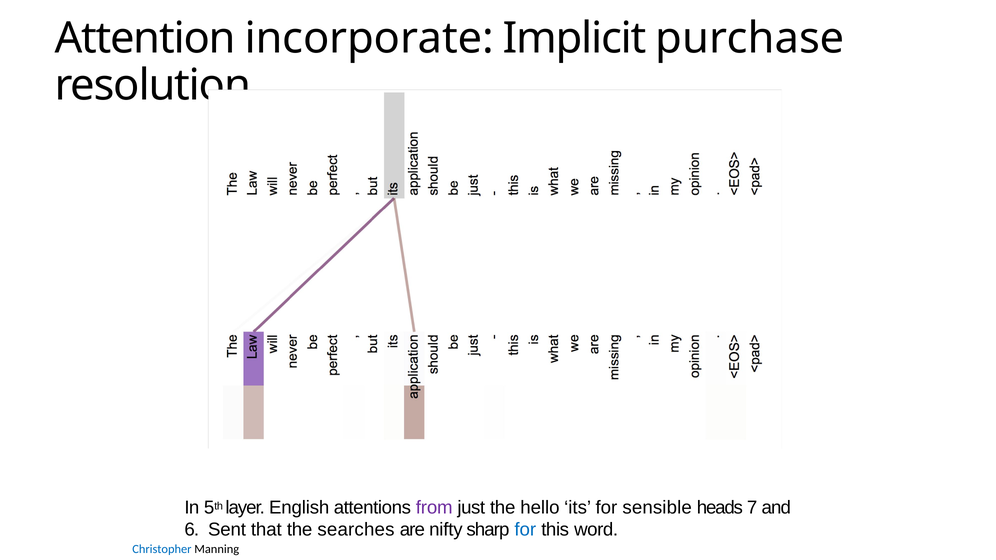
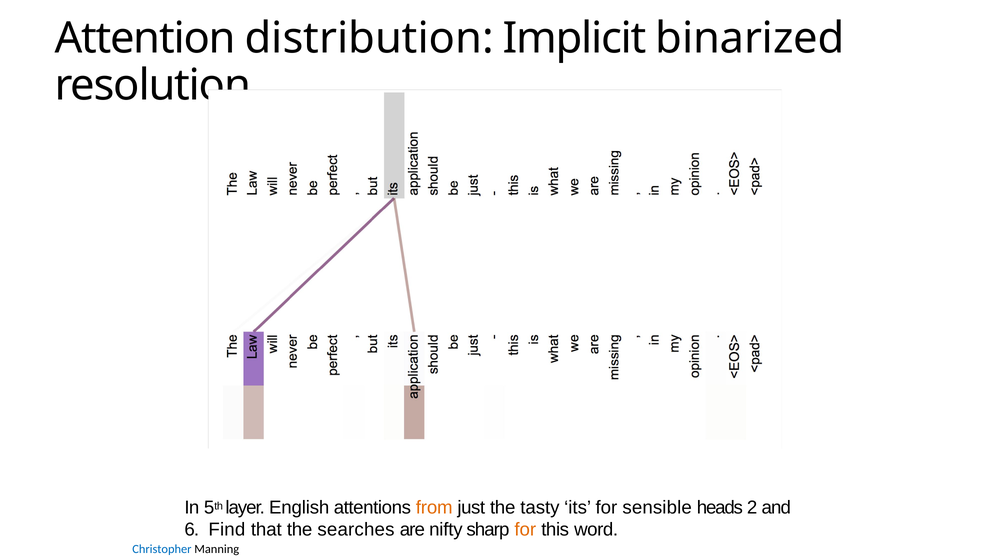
incorporate: incorporate -> distribution
purchase: purchase -> binarized
from colour: purple -> orange
hello: hello -> tasty
7: 7 -> 2
Sent: Sent -> Find
for at (525, 530) colour: blue -> orange
